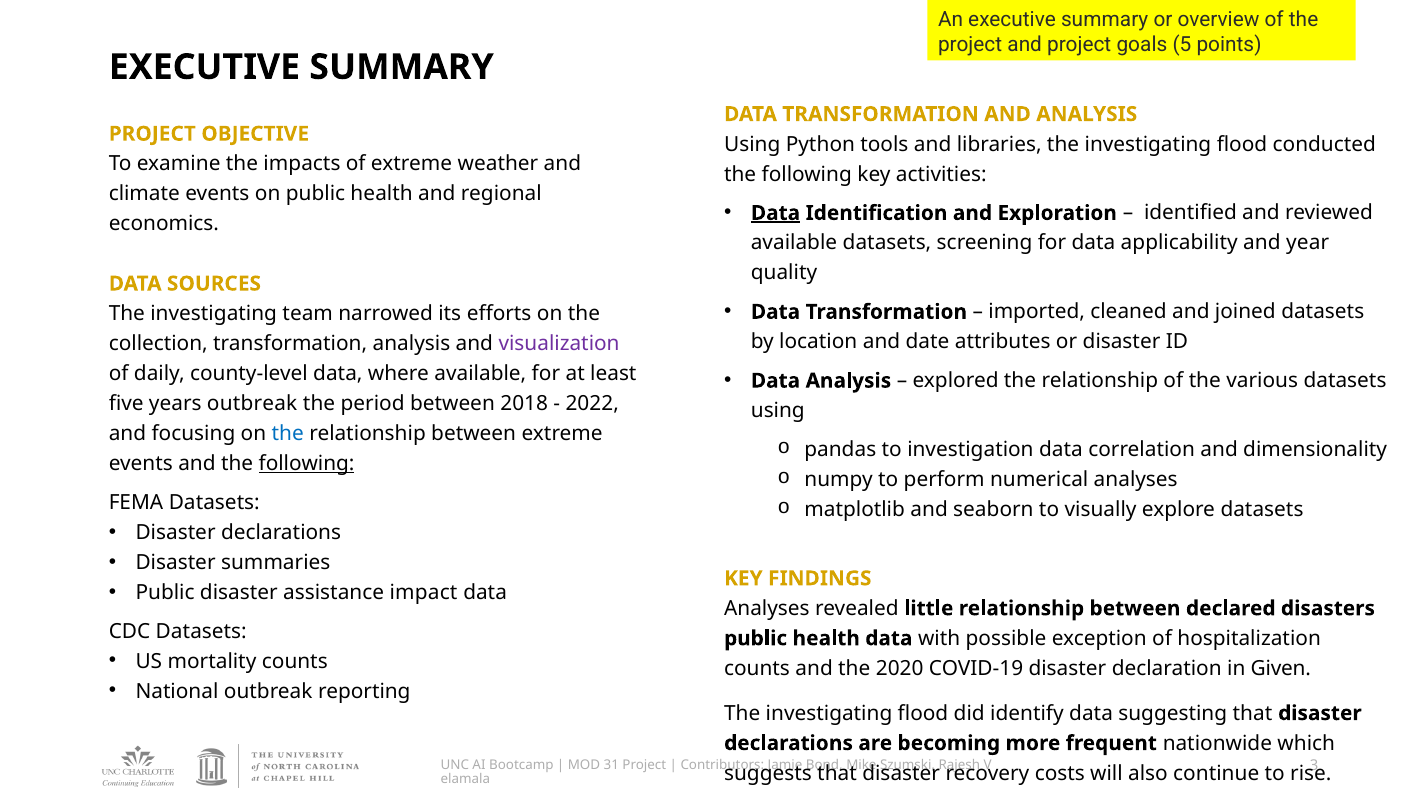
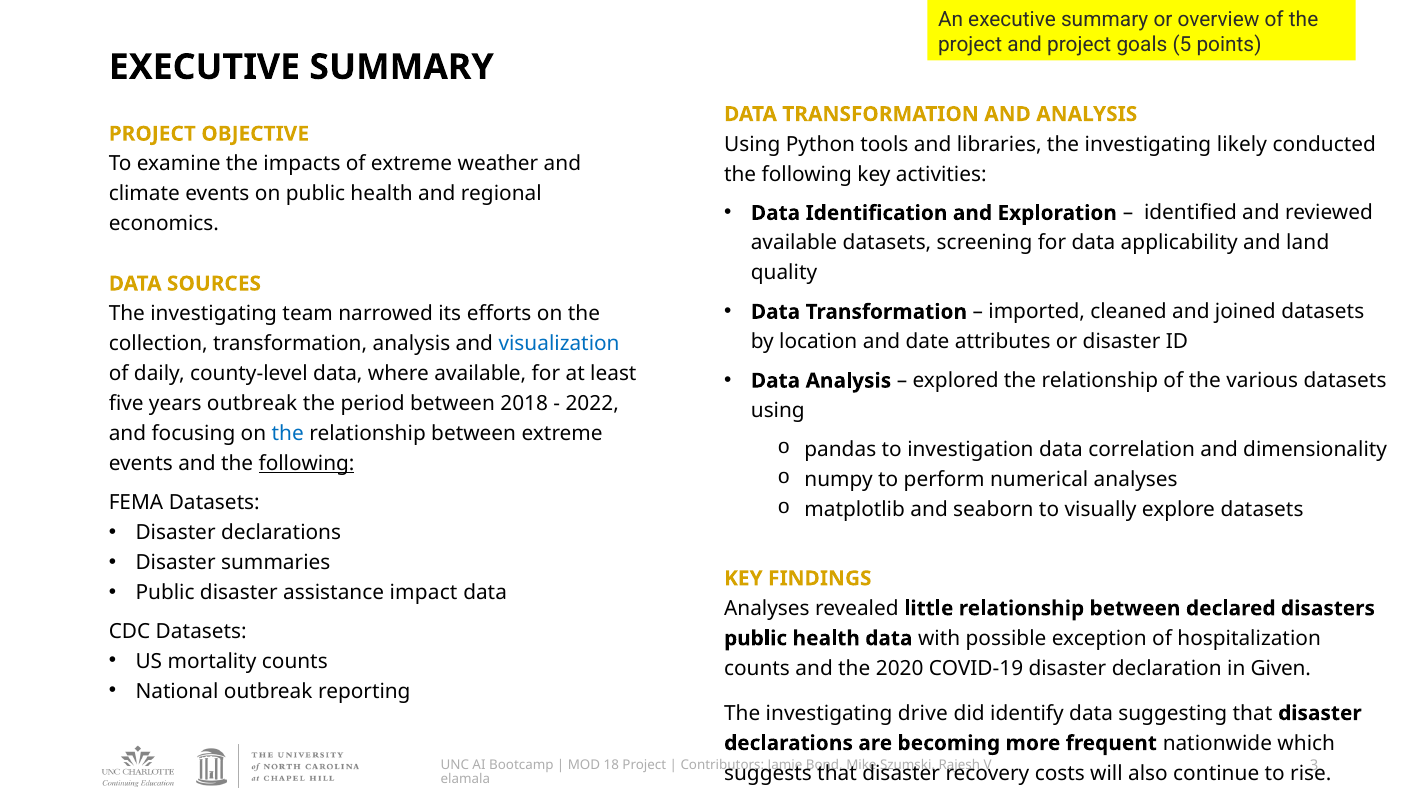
libraries the investigating flood: flood -> likely
Data at (775, 213) underline: present -> none
year: year -> land
visualization colour: purple -> blue
flood at (923, 713): flood -> drive
31: 31 -> 18
